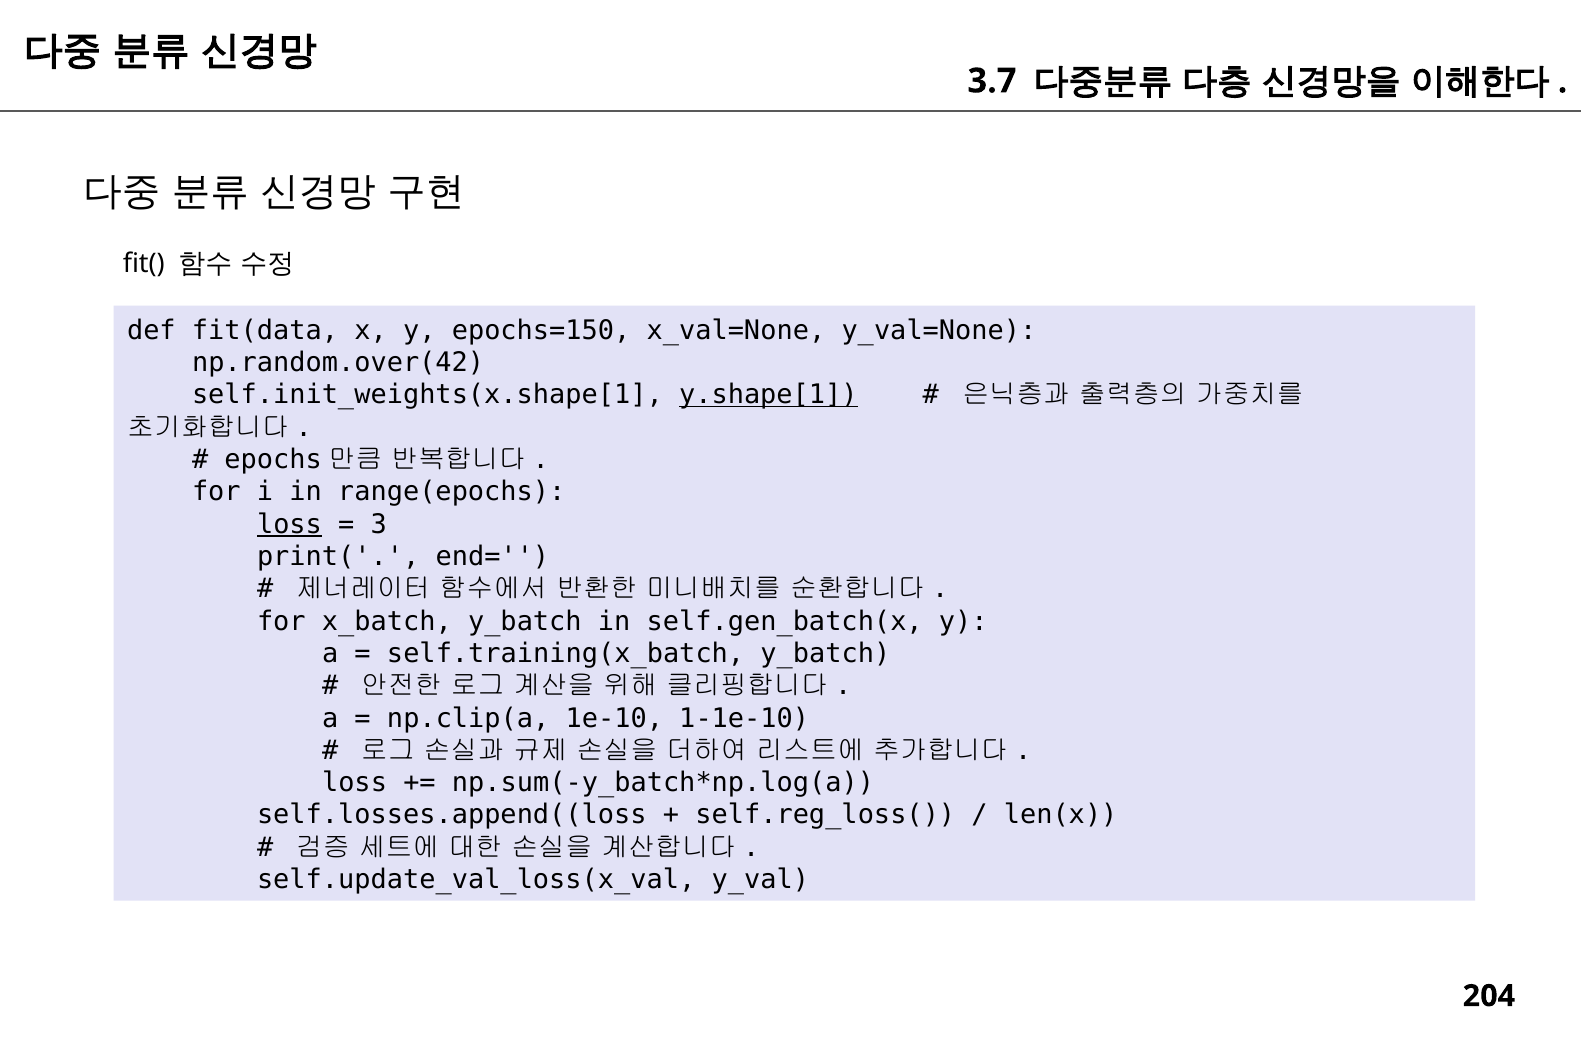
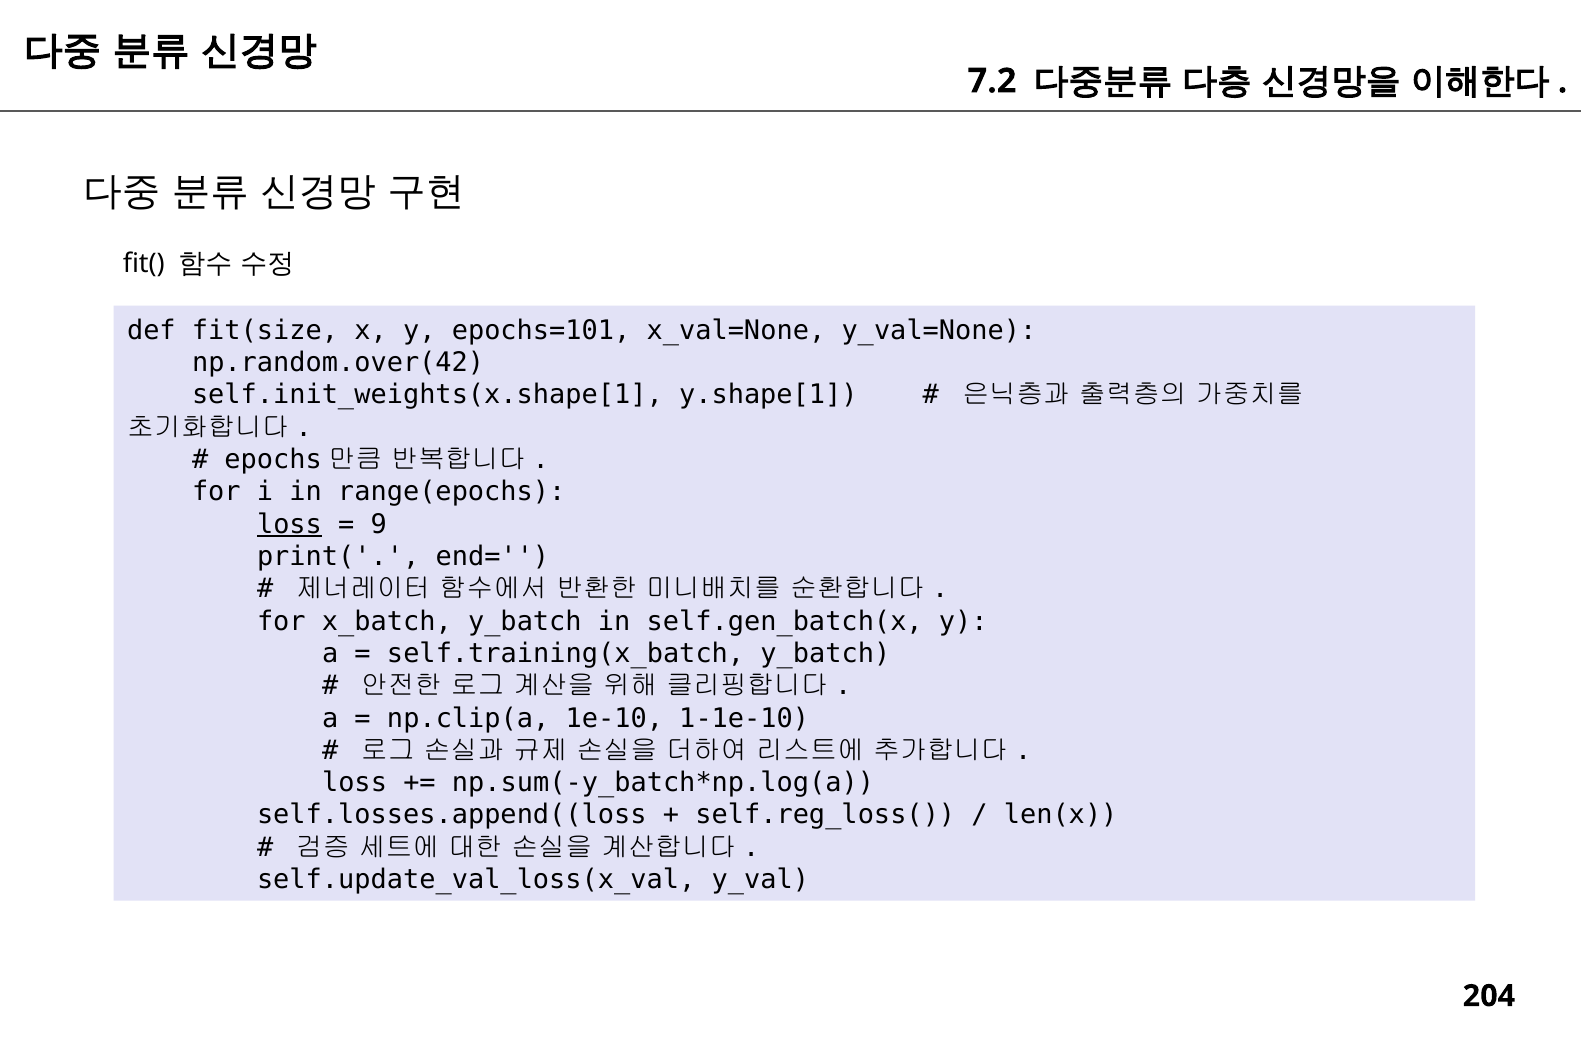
3.7: 3.7 -> 7.2
fit(data: fit(data -> fit(size
epochs=150: epochs=150 -> epochs=101
y.shape[1 underline: present -> none
3: 3 -> 9
